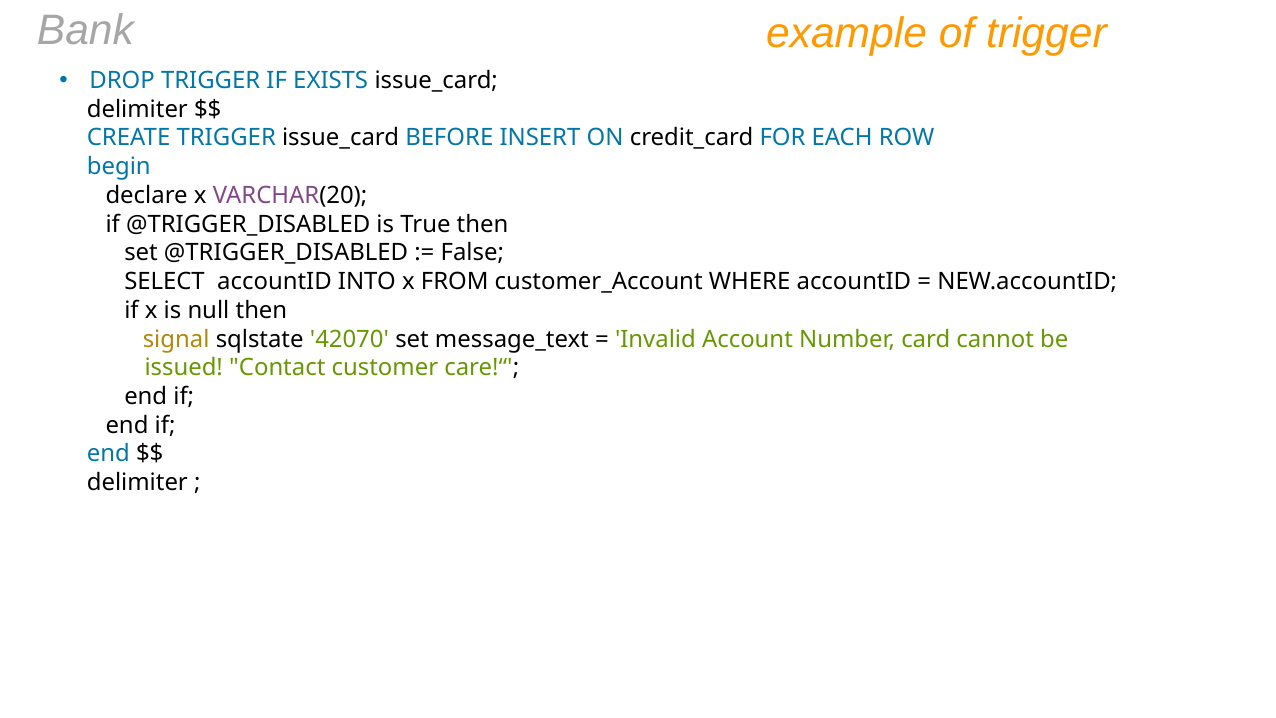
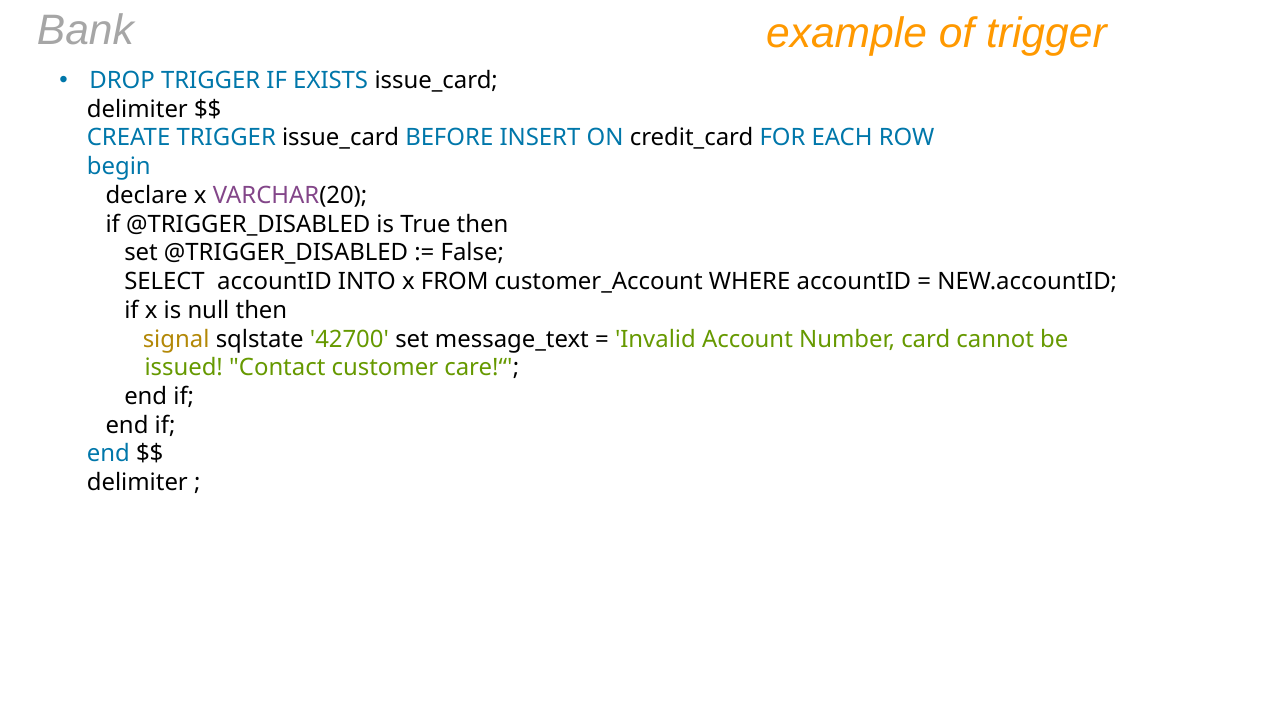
42070: 42070 -> 42700
